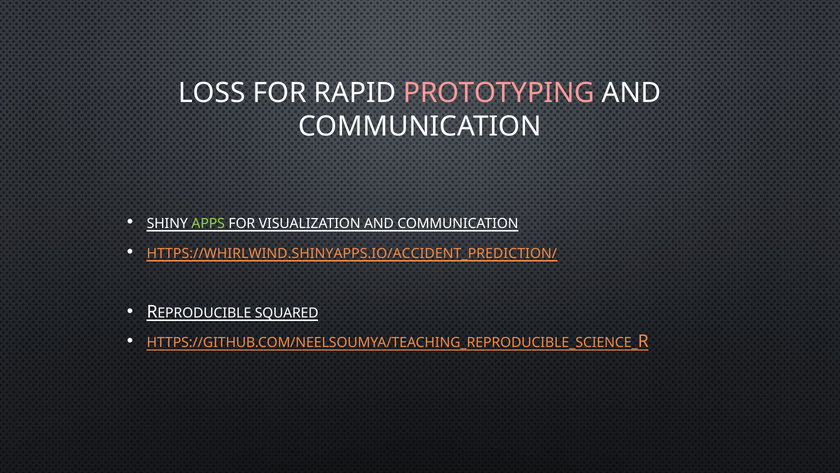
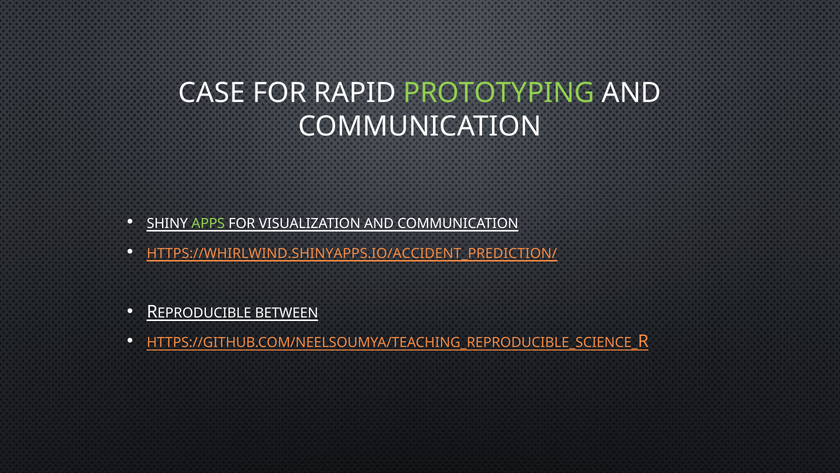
LOSS: LOSS -> CASE
PROTOTYPING colour: pink -> light green
SQUARED: SQUARED -> BETWEEN
